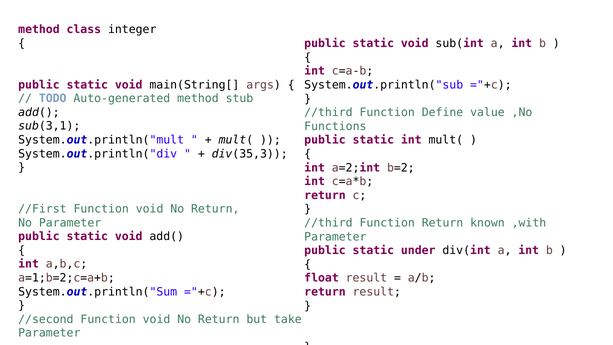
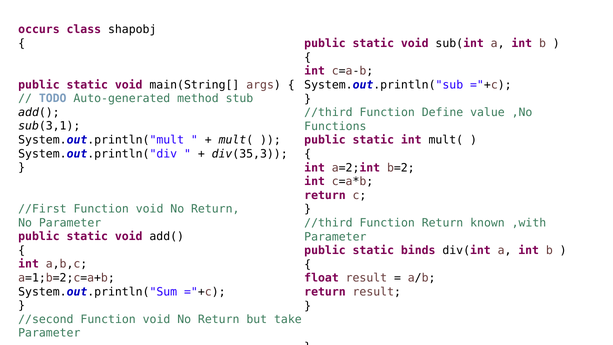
method at (39, 30): method -> occurs
integer: integer -> shapobj
under: under -> binds
